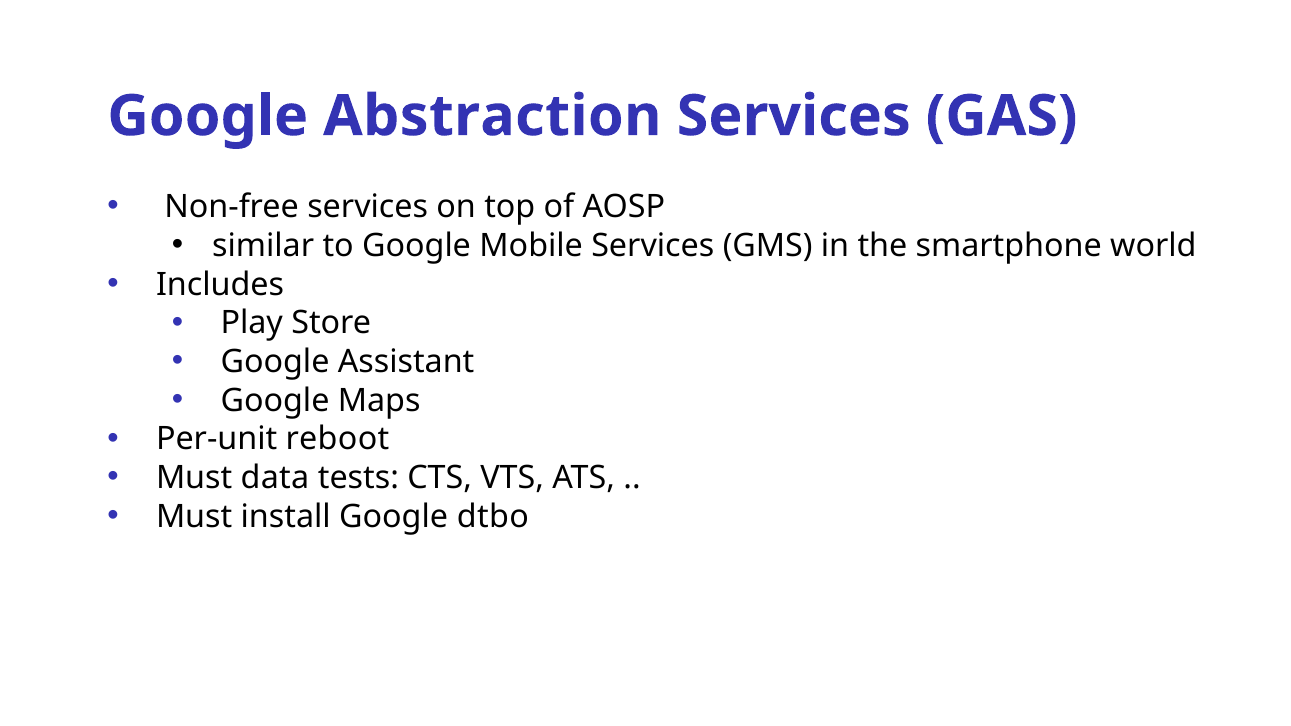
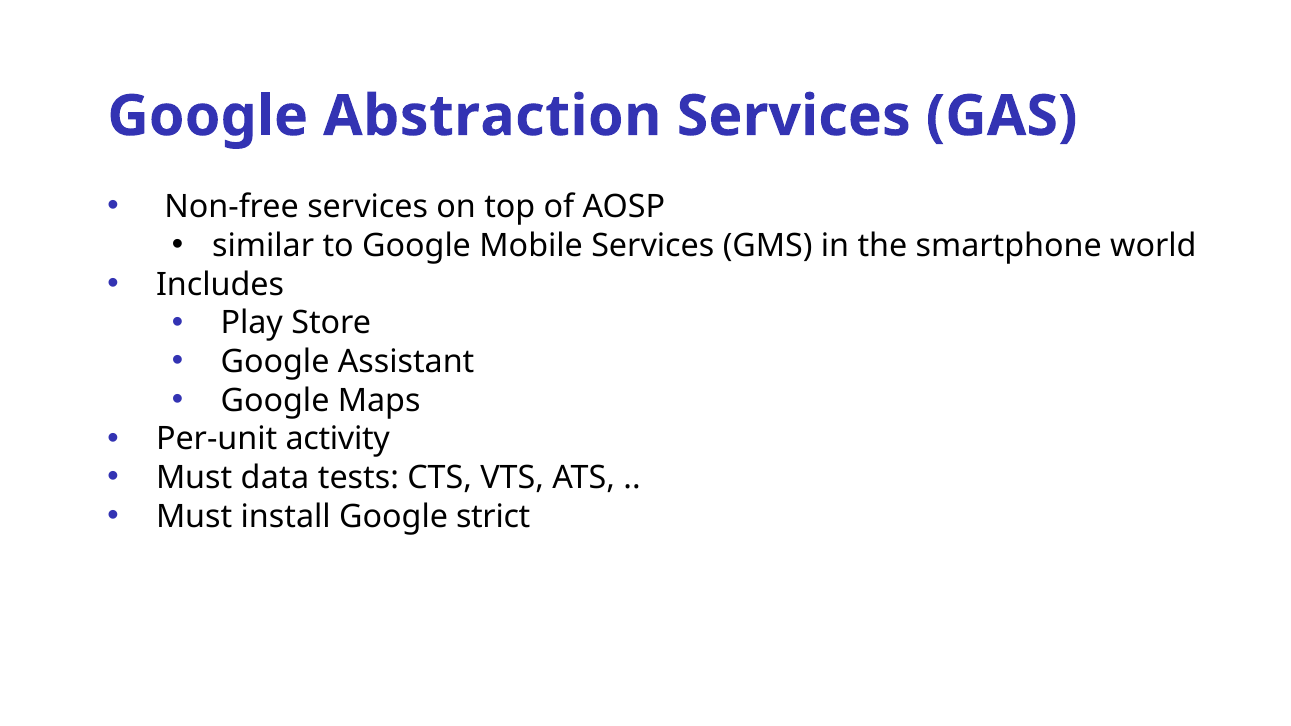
reboot: reboot -> activity
dtbo: dtbo -> strict
